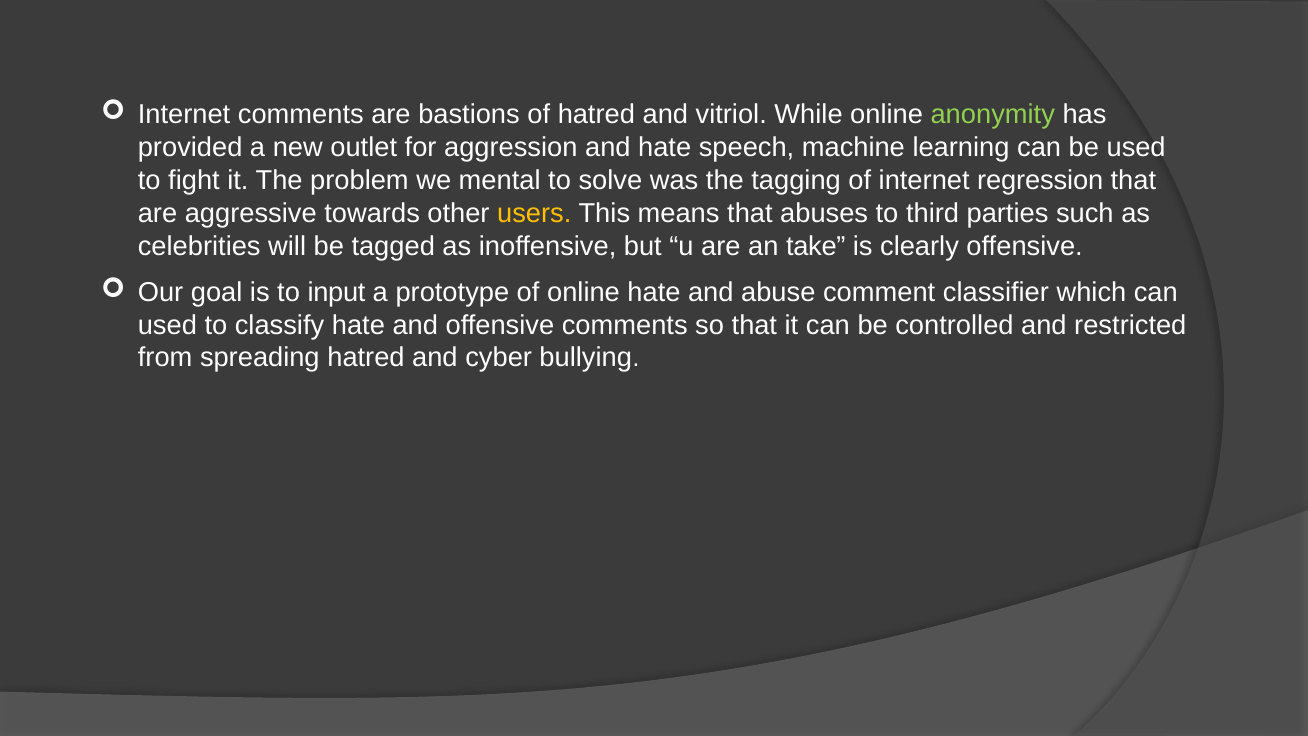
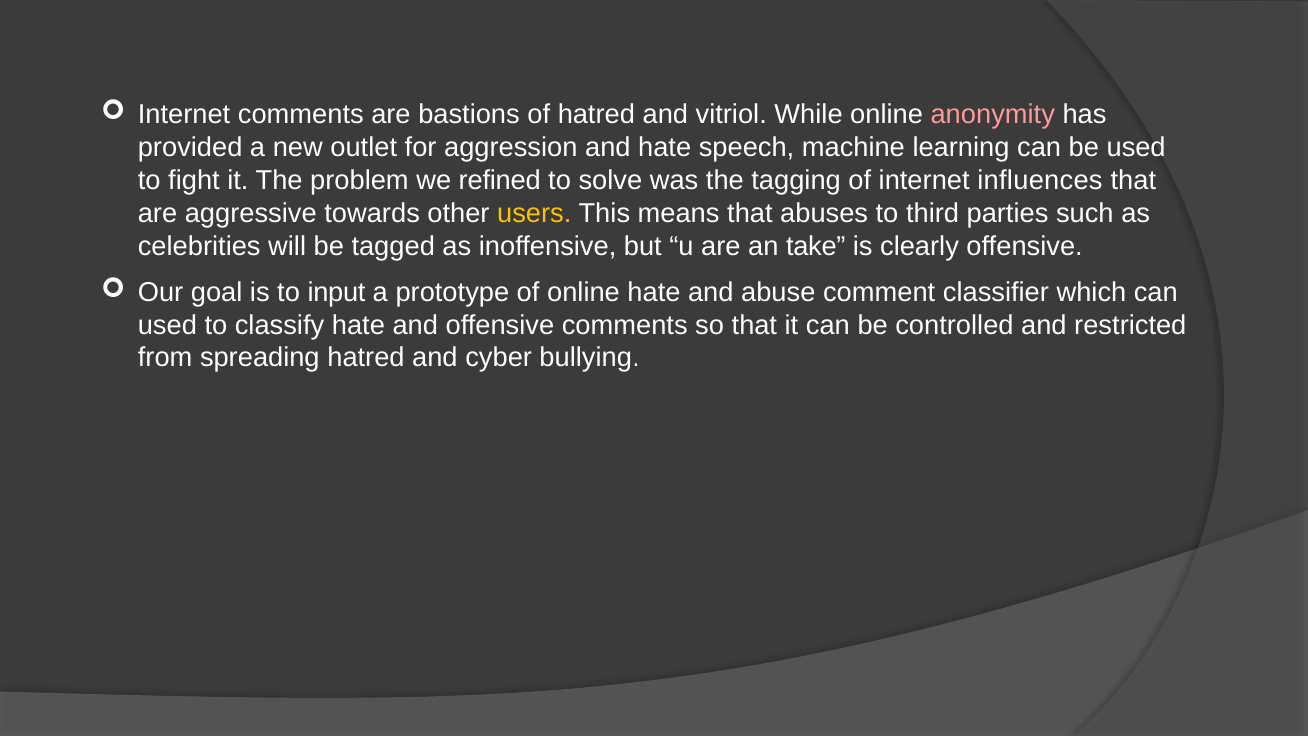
anonymity colour: light green -> pink
mental: mental -> refined
regression: regression -> influences
